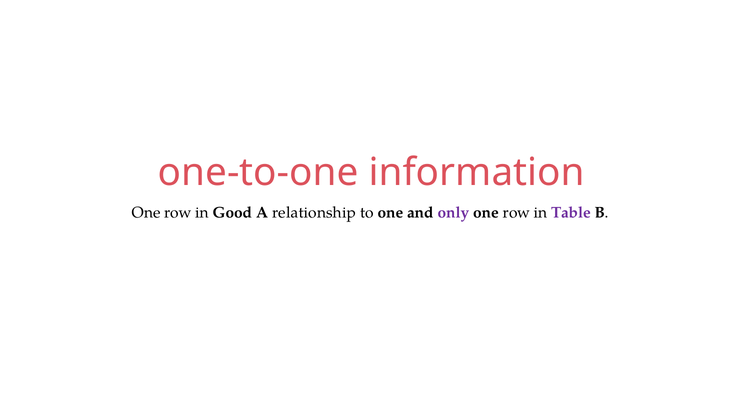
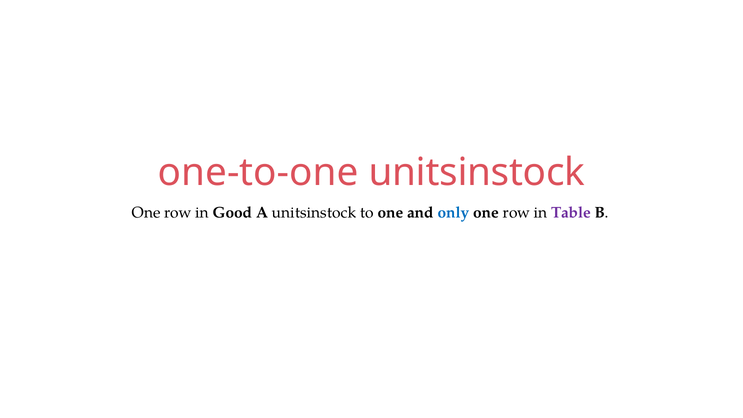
one-to-one information: information -> unitsinstock
A relationship: relationship -> unitsinstock
only colour: purple -> blue
